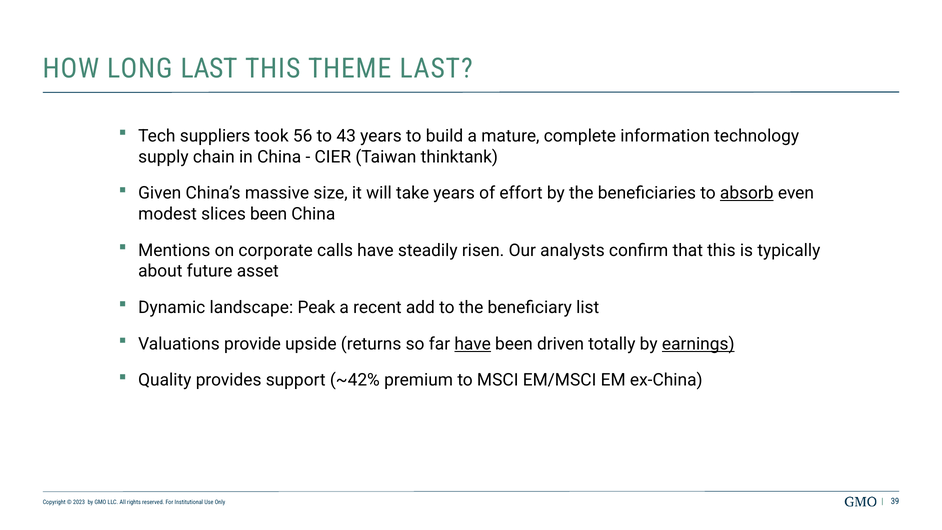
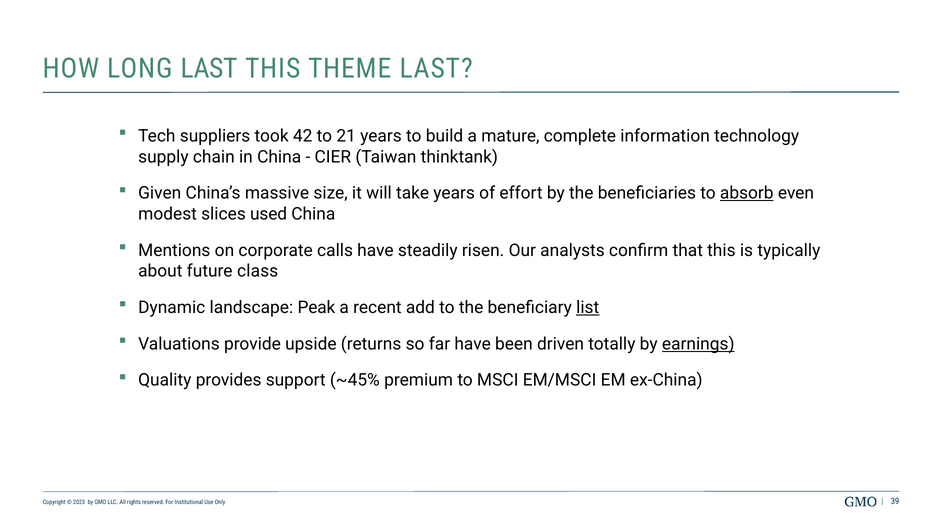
56: 56 -> 42
43: 43 -> 21
slices been: been -> used
asset: asset -> class
list underline: none -> present
have at (473, 344) underline: present -> none
~42%: ~42% -> ~45%
